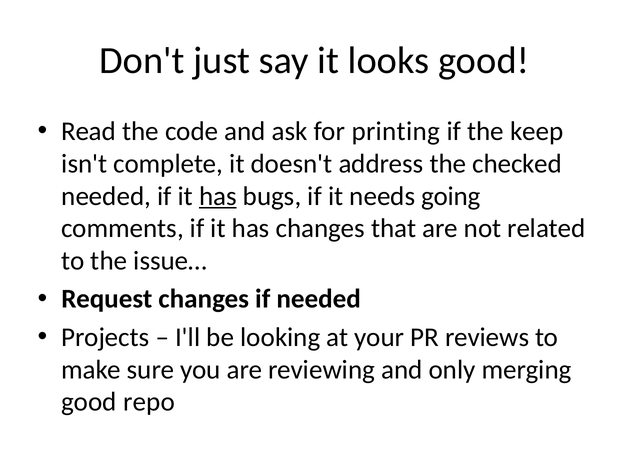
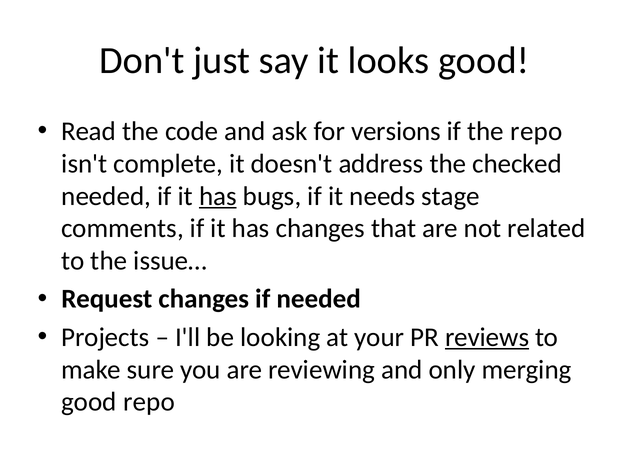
printing: printing -> versions
the keep: keep -> repo
going: going -> stage
reviews underline: none -> present
